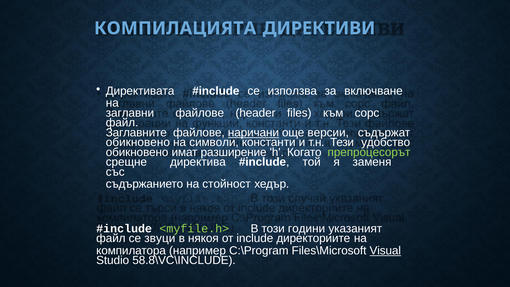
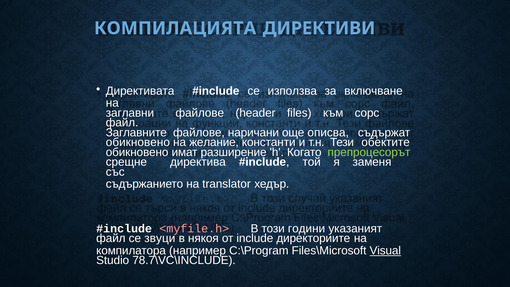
наричани underline: present -> none
версии: версии -> описва
символи: символи -> желание
удобство: удобство -> обектите
стойност: стойност -> translator
<myfile.h> colour: light green -> pink
58.8\VC\INCLUDE: 58.8\VC\INCLUDE -> 78.7\VC\INCLUDE
